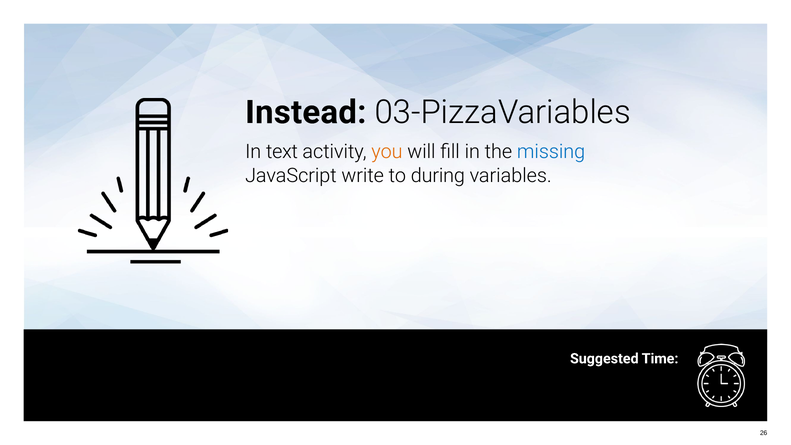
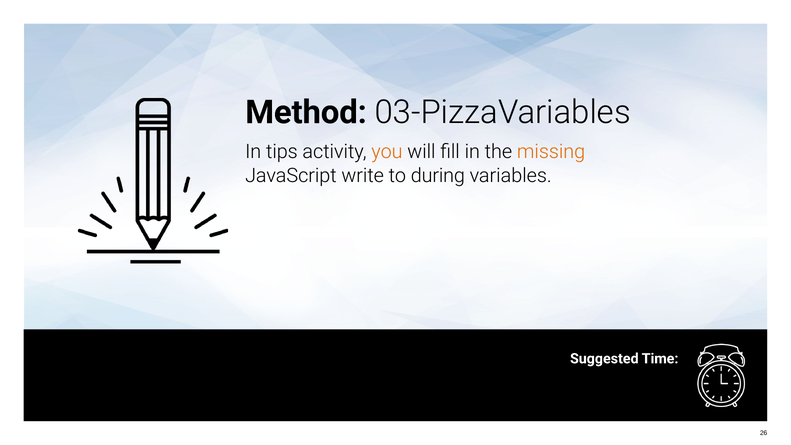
Instead: Instead -> Method
text: text -> tips
missing colour: blue -> orange
